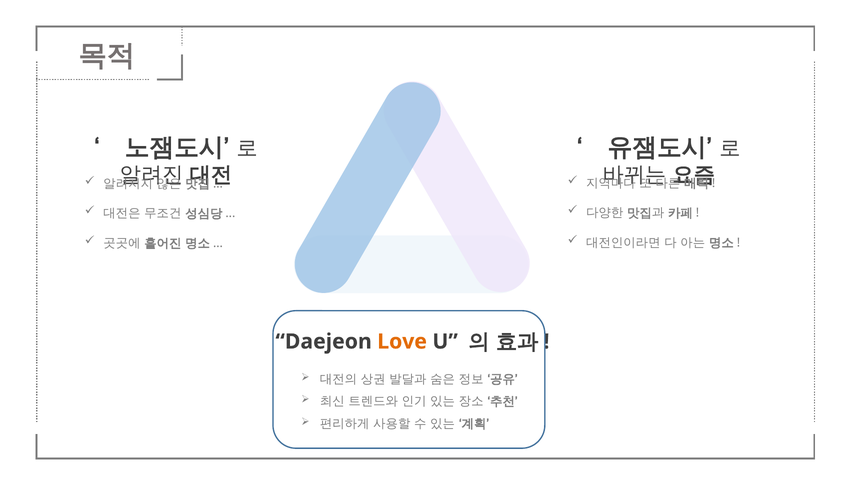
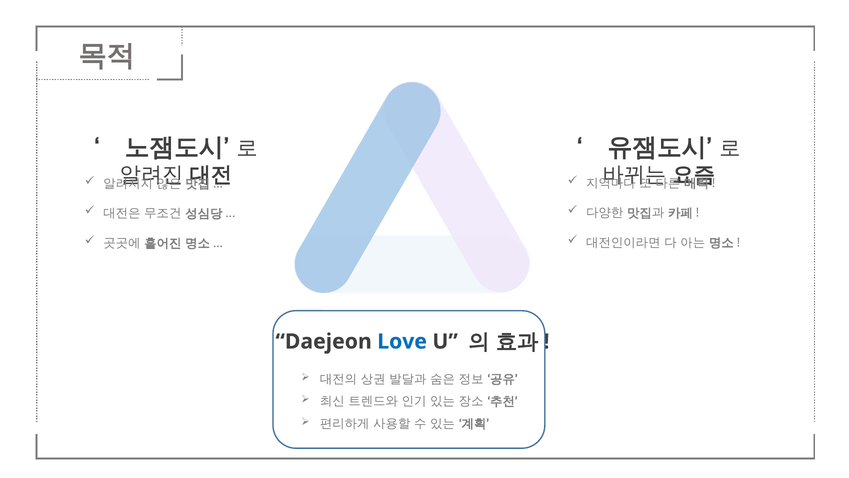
Love colour: orange -> blue
